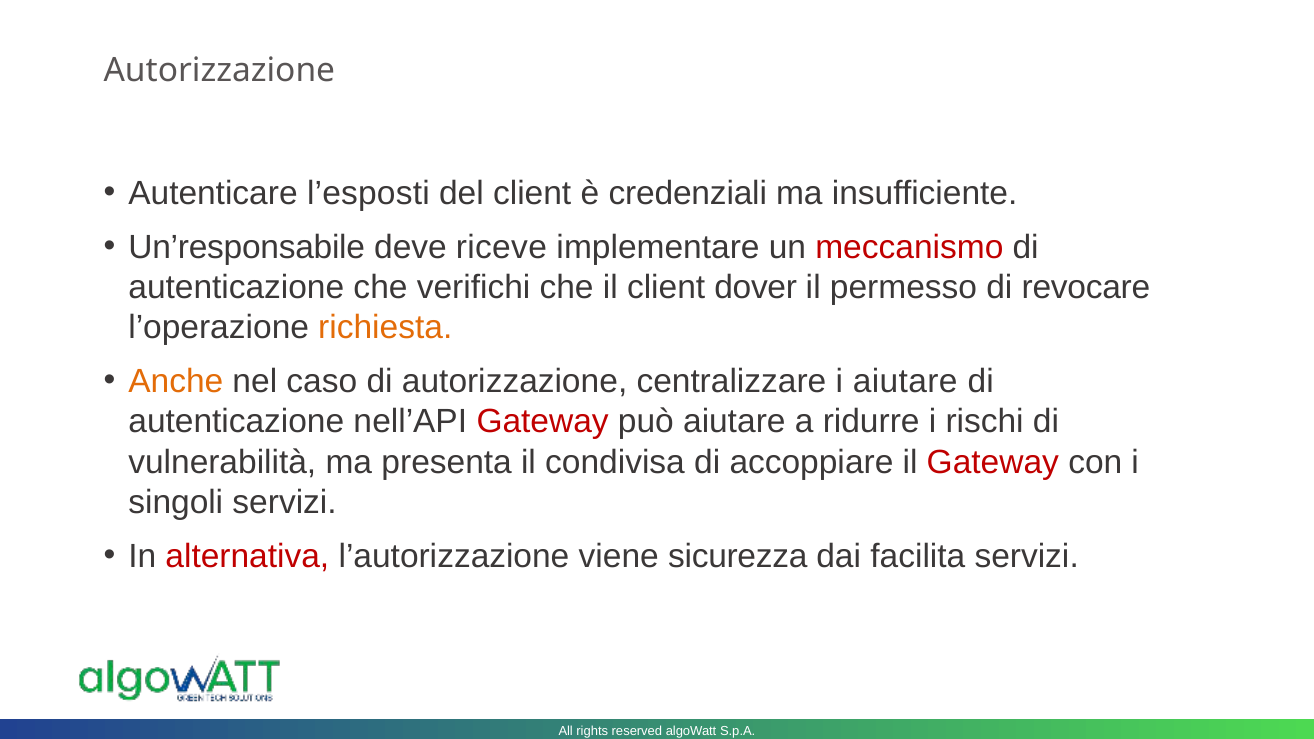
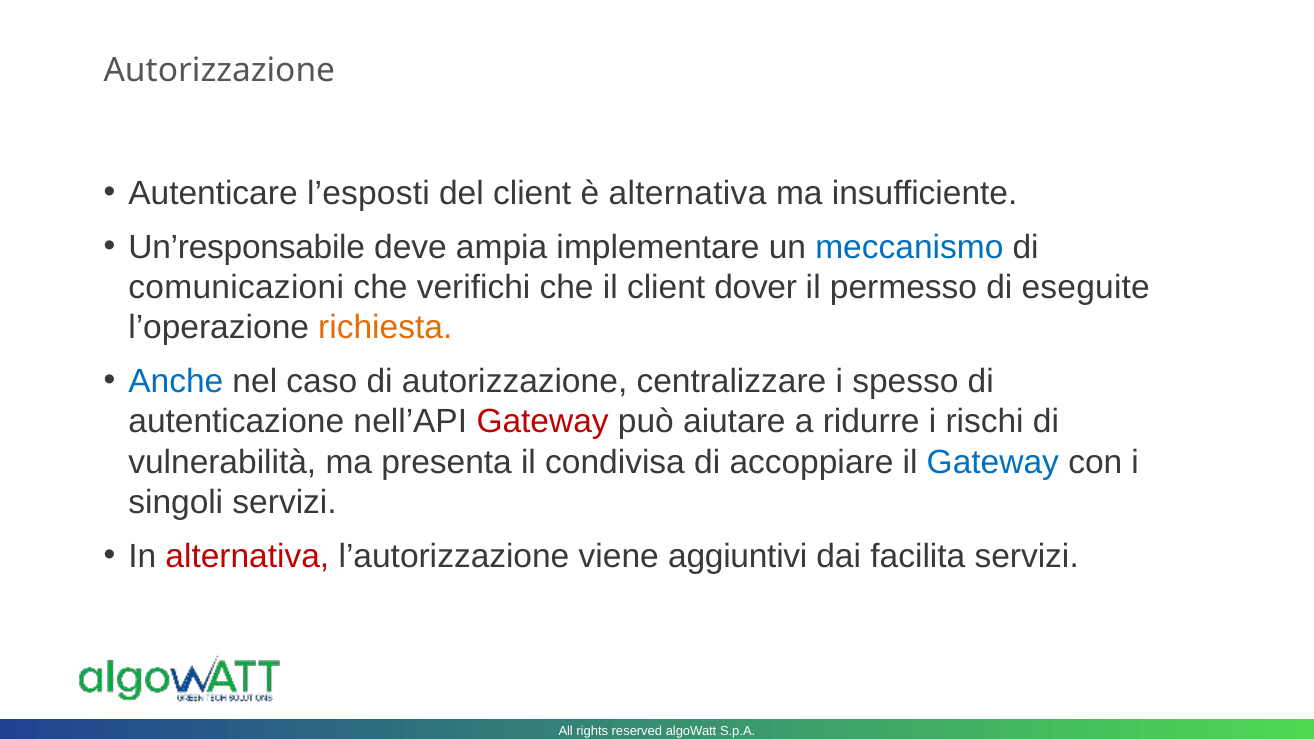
è credenziali: credenziali -> alternativa
riceve: riceve -> ampia
meccanismo colour: red -> blue
autenticazione at (236, 288): autenticazione -> comunicazioni
revocare: revocare -> eseguite
Anche colour: orange -> blue
i aiutare: aiutare -> spesso
Gateway at (993, 462) colour: red -> blue
sicurezza: sicurezza -> aggiuntivi
